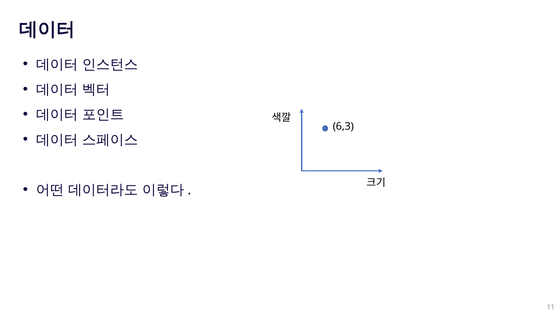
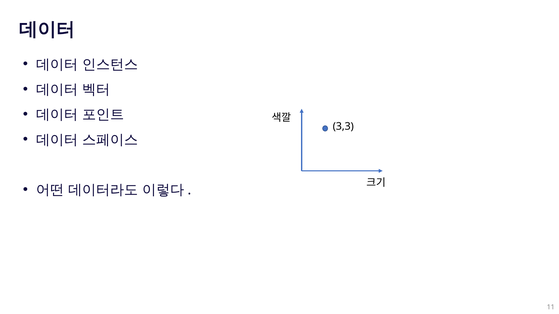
6,3: 6,3 -> 3,3
